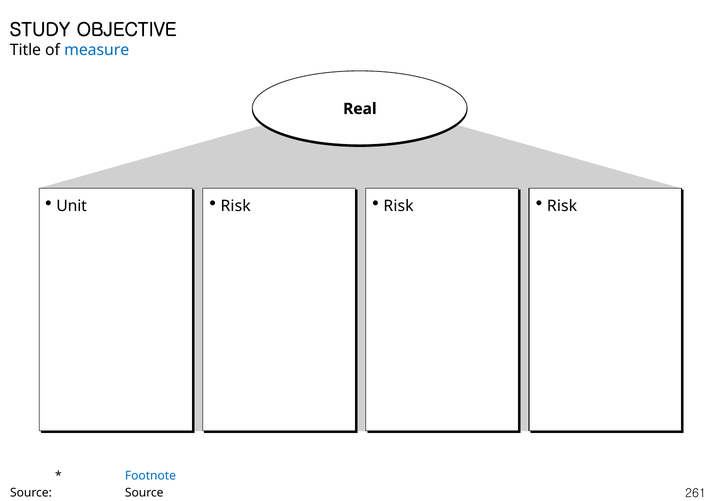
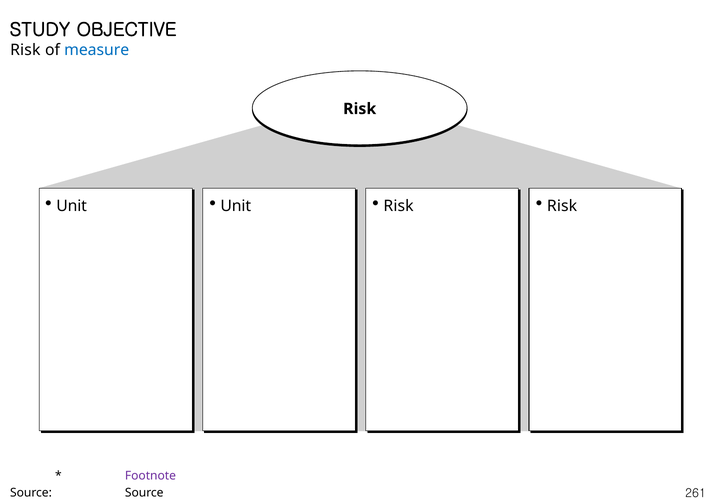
Title at (25, 50): Title -> Risk
Real at (360, 109): Real -> Risk
Risk at (236, 206): Risk -> Unit
Footnote colour: blue -> purple
